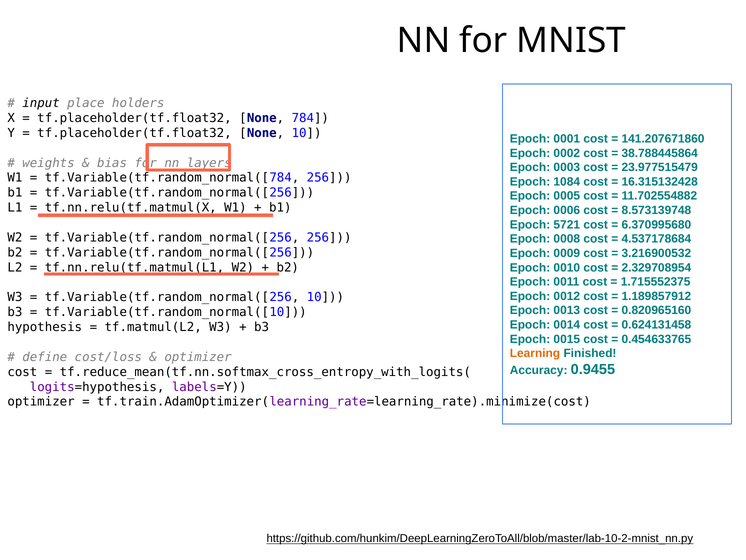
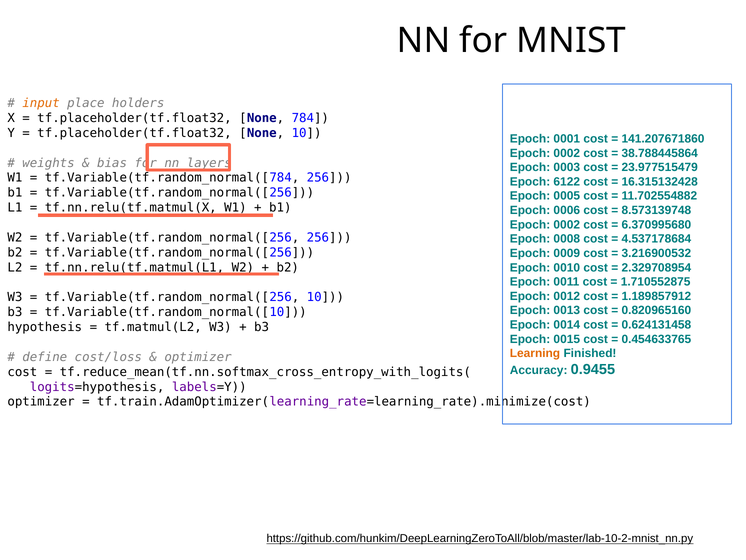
input colour: black -> orange
1084: 1084 -> 6122
5721 at (567, 224): 5721 -> 0002
1.715552375: 1.715552375 -> 1.710552875
